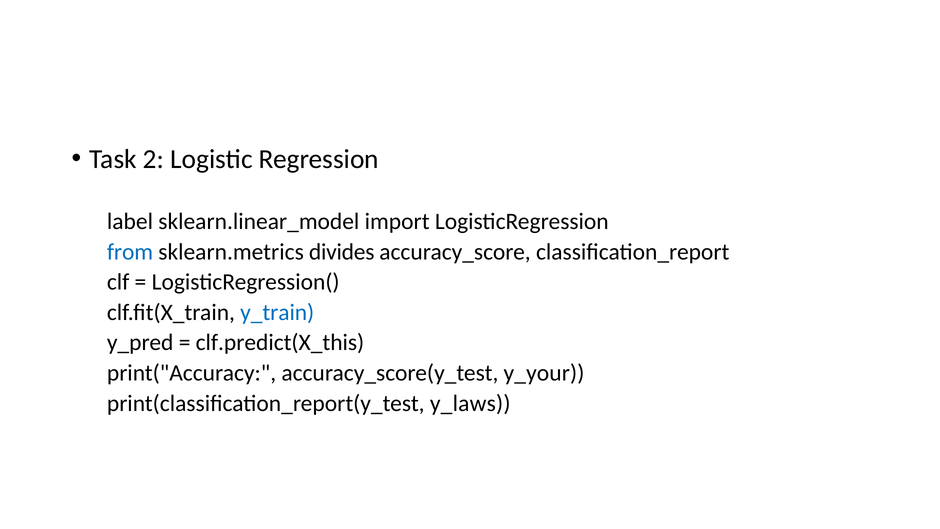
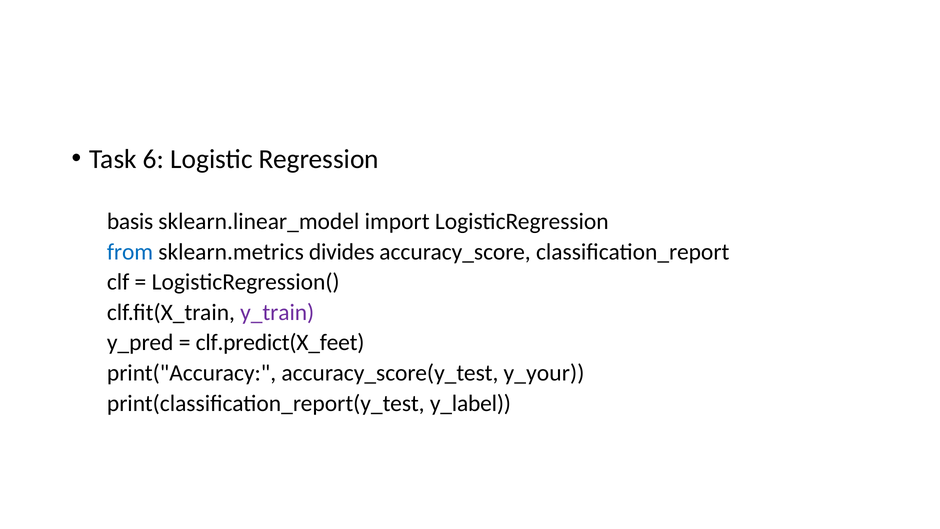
2: 2 -> 6
label: label -> basis
y_train colour: blue -> purple
clf.predict(X_this: clf.predict(X_this -> clf.predict(X_feet
y_laws: y_laws -> y_label
